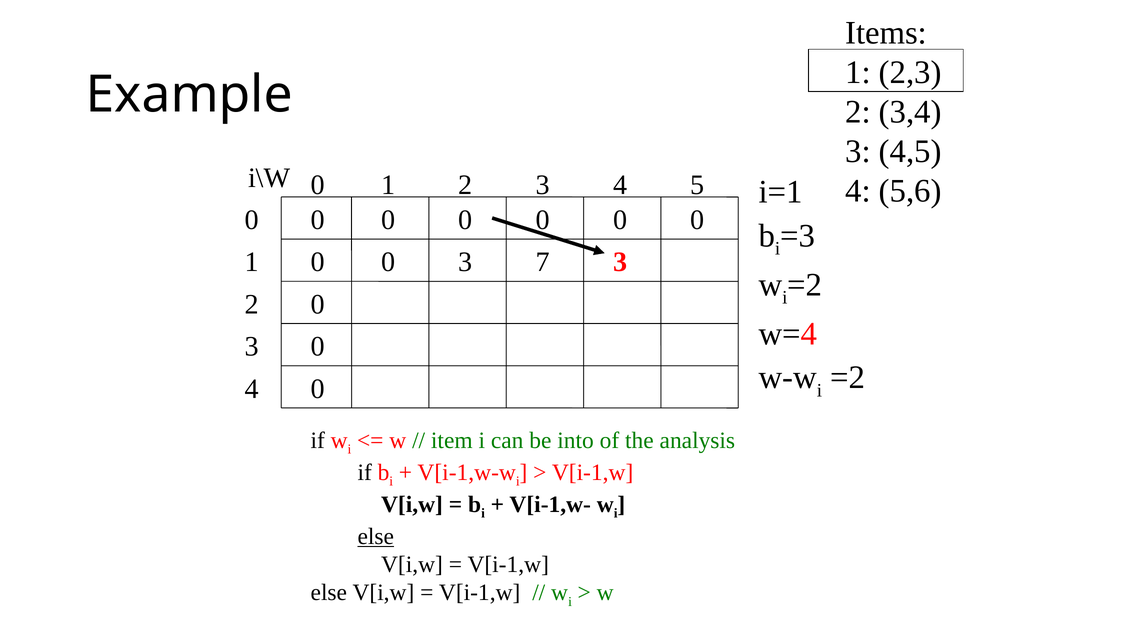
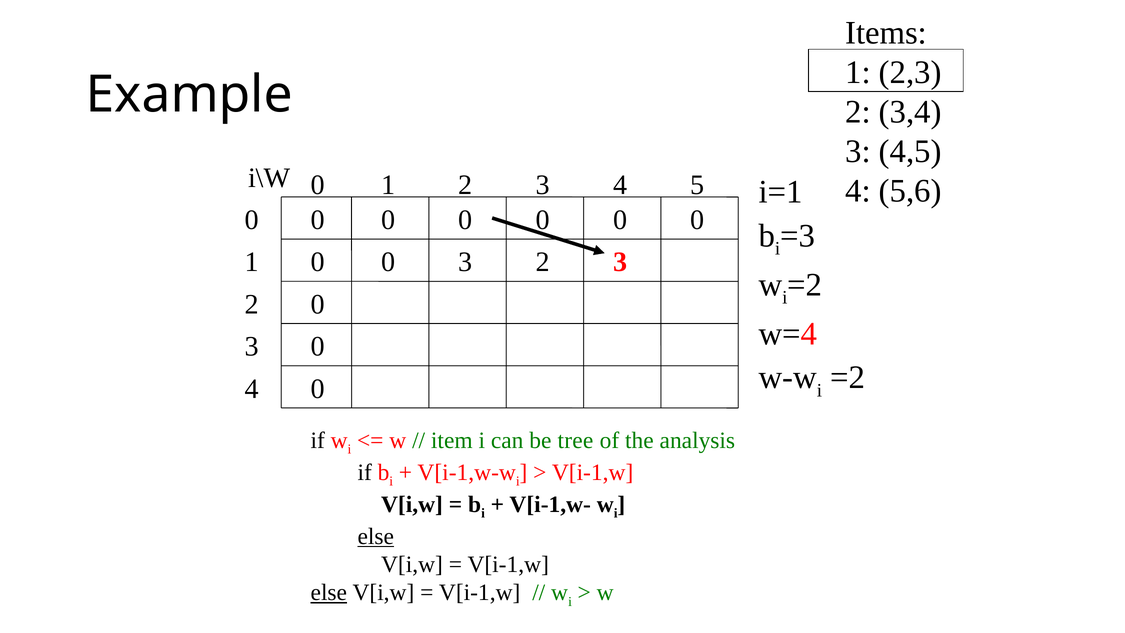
3 7: 7 -> 2
into: into -> tree
else at (329, 592) underline: none -> present
